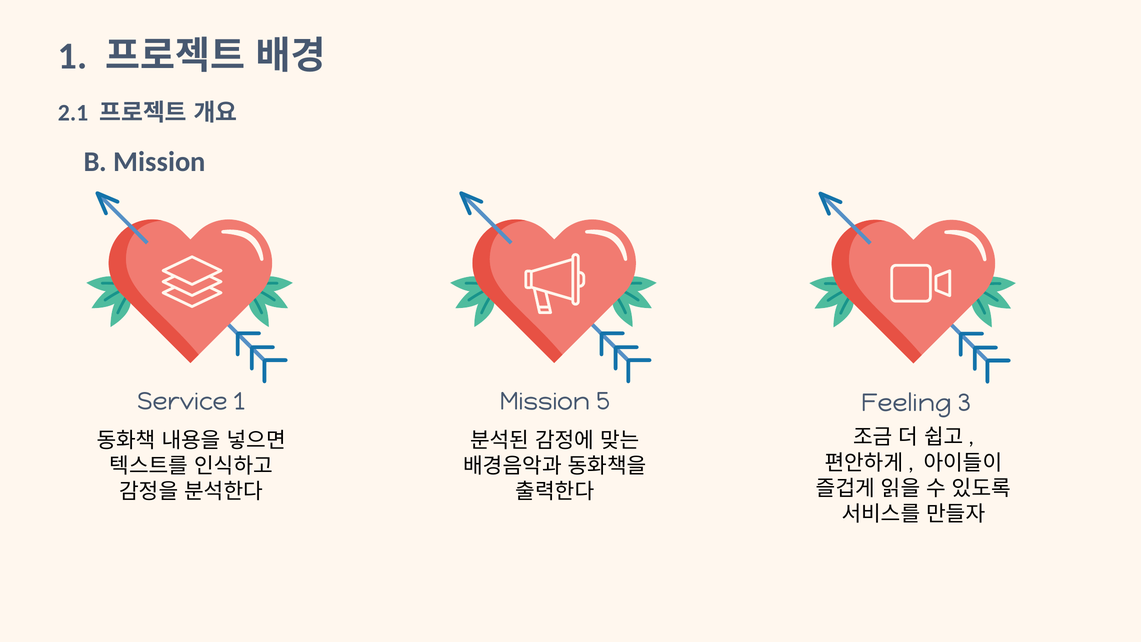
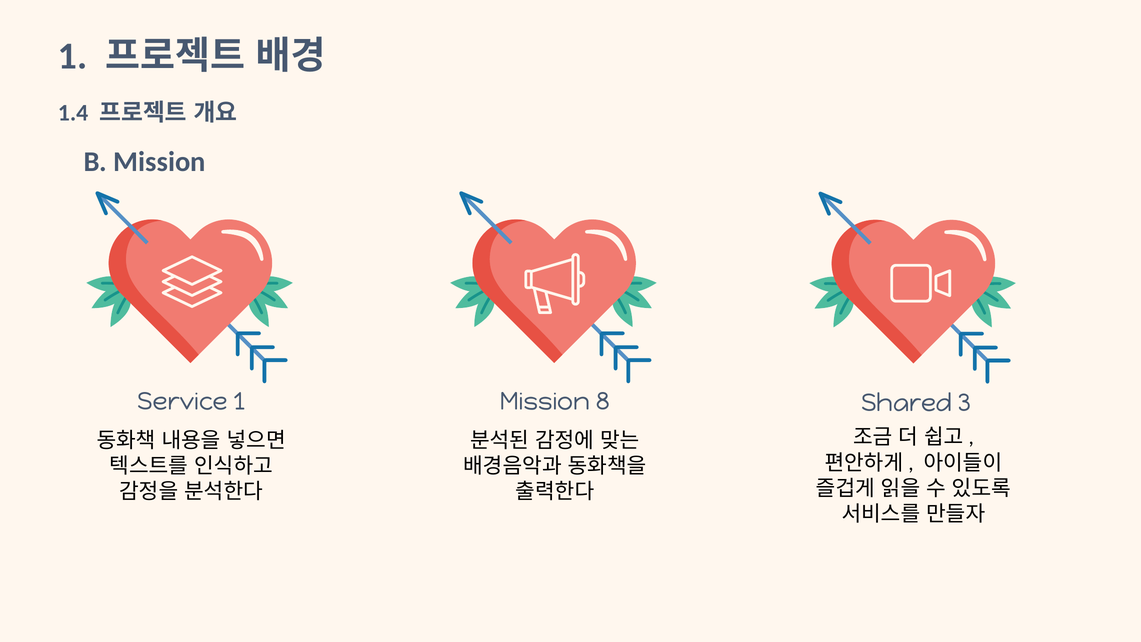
2.1: 2.1 -> 1.4
5: 5 -> 8
Feeling: Feeling -> Shared
